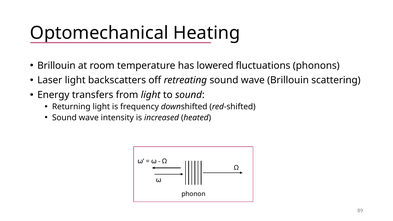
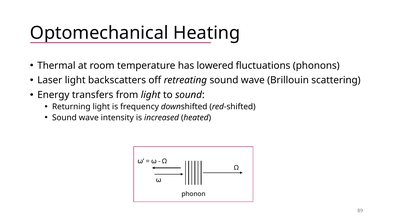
Brillouin at (56, 66): Brillouin -> Thermal
